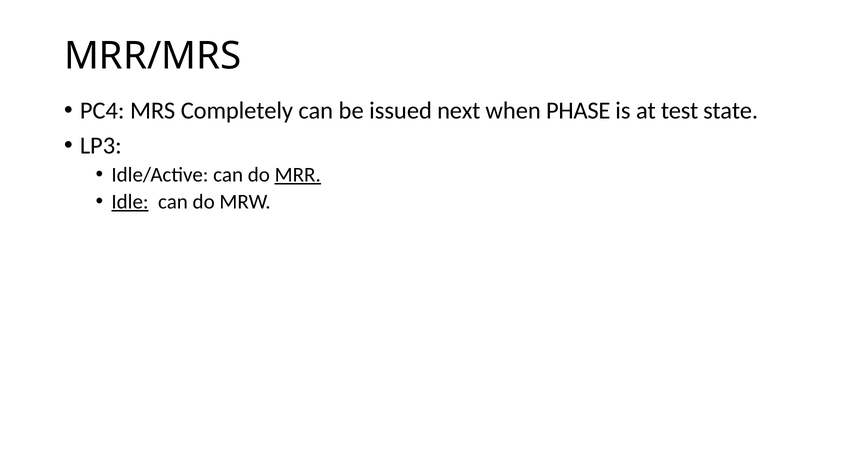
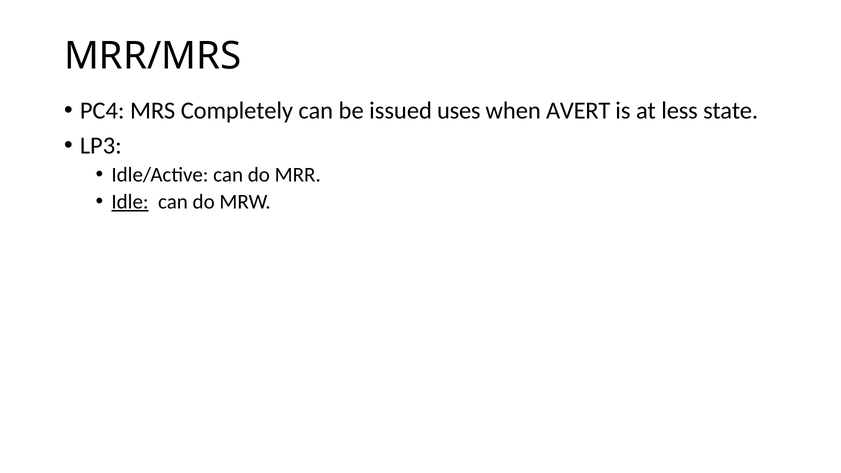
next: next -> uses
PHASE: PHASE -> AVERT
test: test -> less
MRR underline: present -> none
